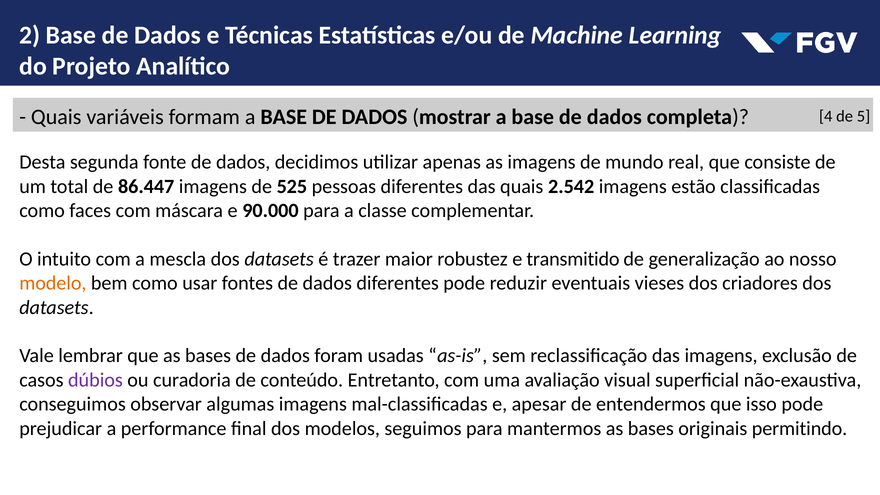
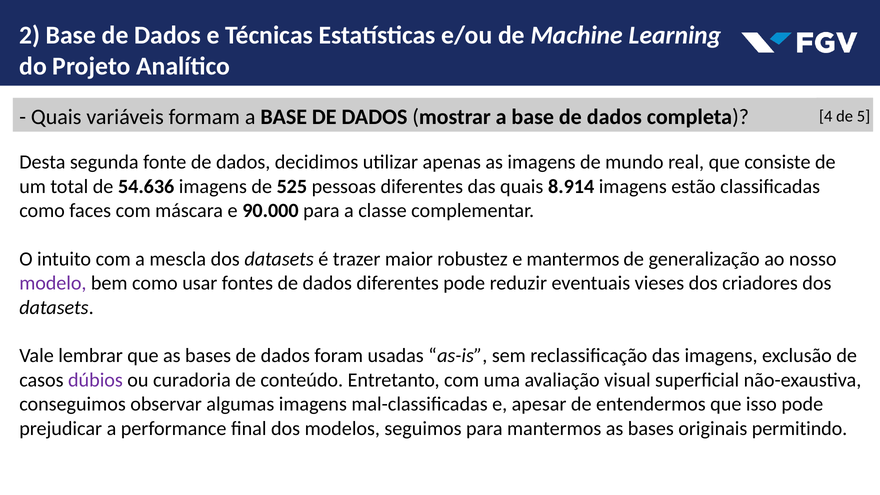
86.447: 86.447 -> 54.636
2.542: 2.542 -> 8.914
e transmitido: transmitido -> mantermos
modelo colour: orange -> purple
